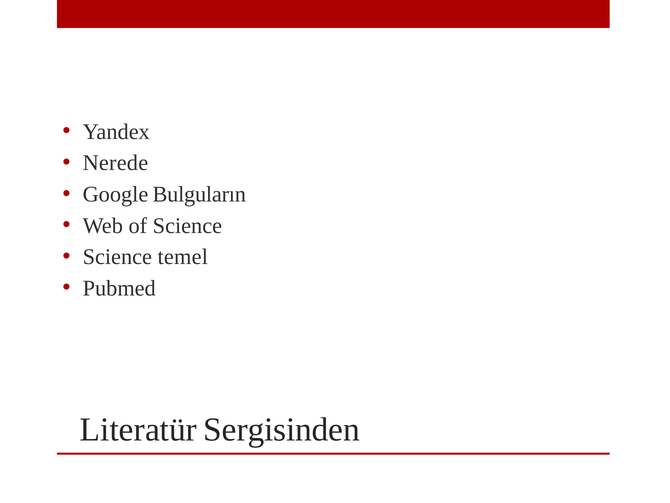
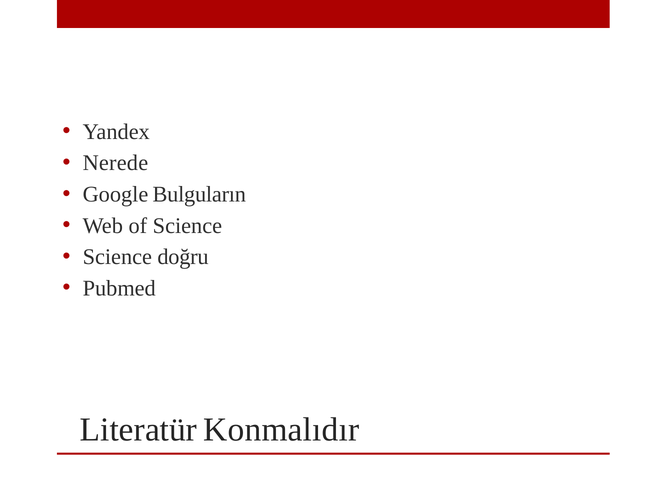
temel: temel -> doğru
Sergisinden: Sergisinden -> Konmalıdır
